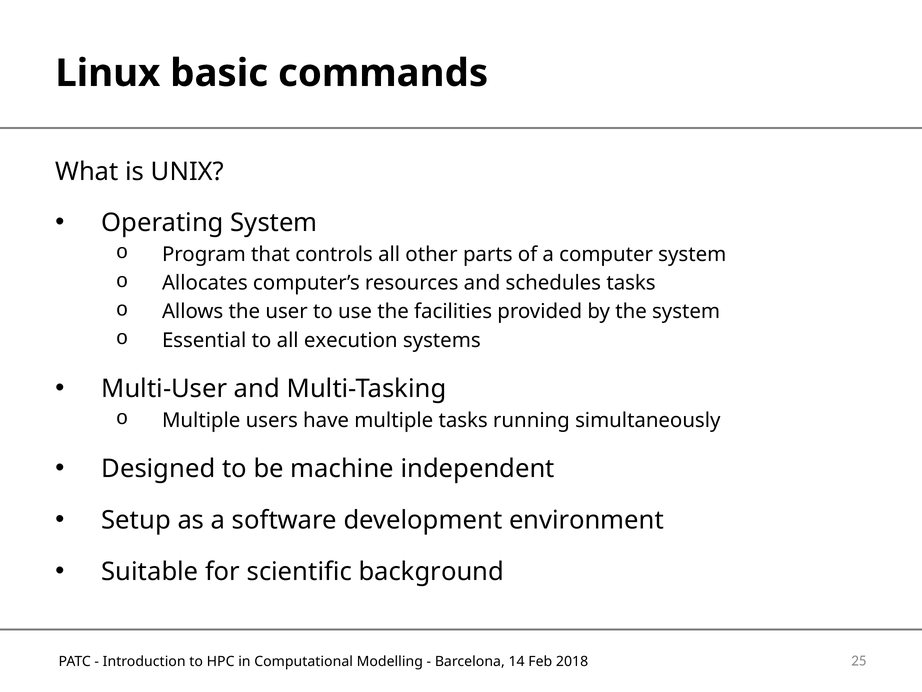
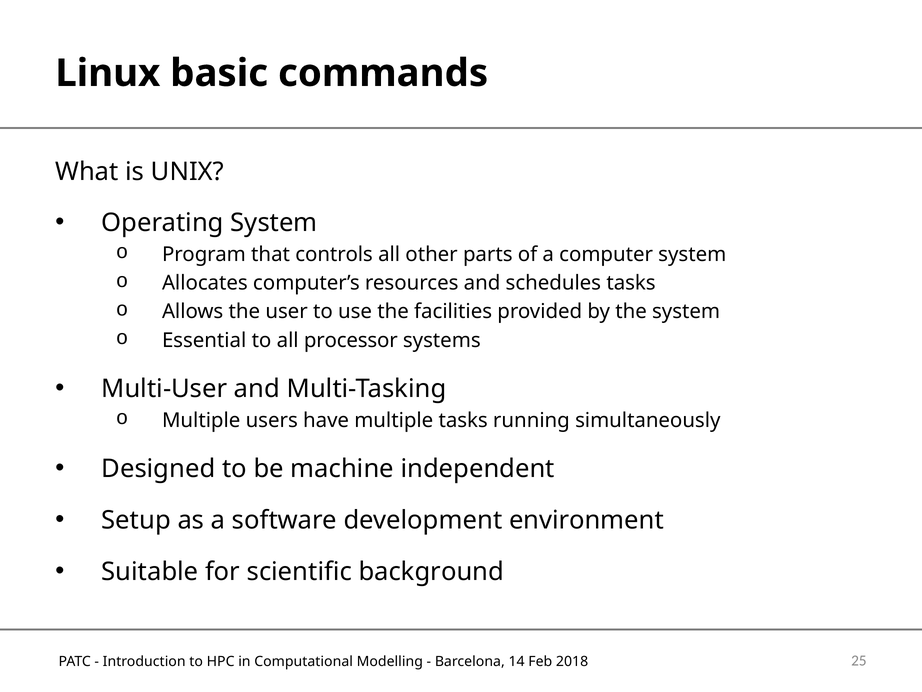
execution: execution -> processor
